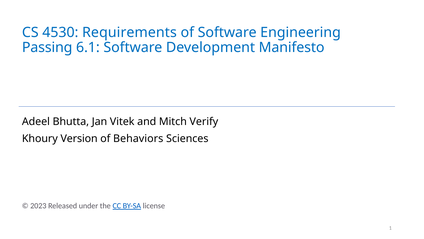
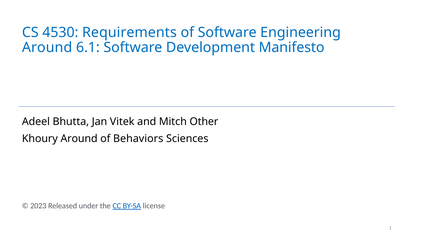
Passing at (47, 48): Passing -> Around
Verify: Verify -> Other
Khoury Version: Version -> Around
